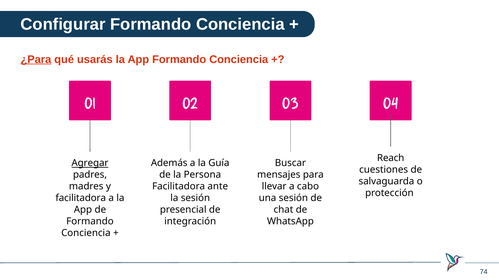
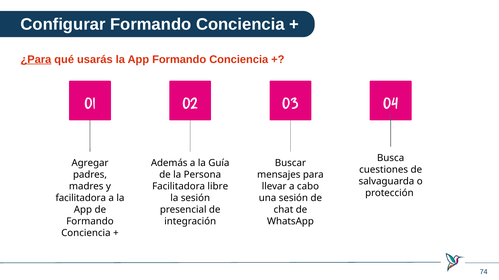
Reach: Reach -> Busca
Agregar underline: present -> none
ante: ante -> libre
